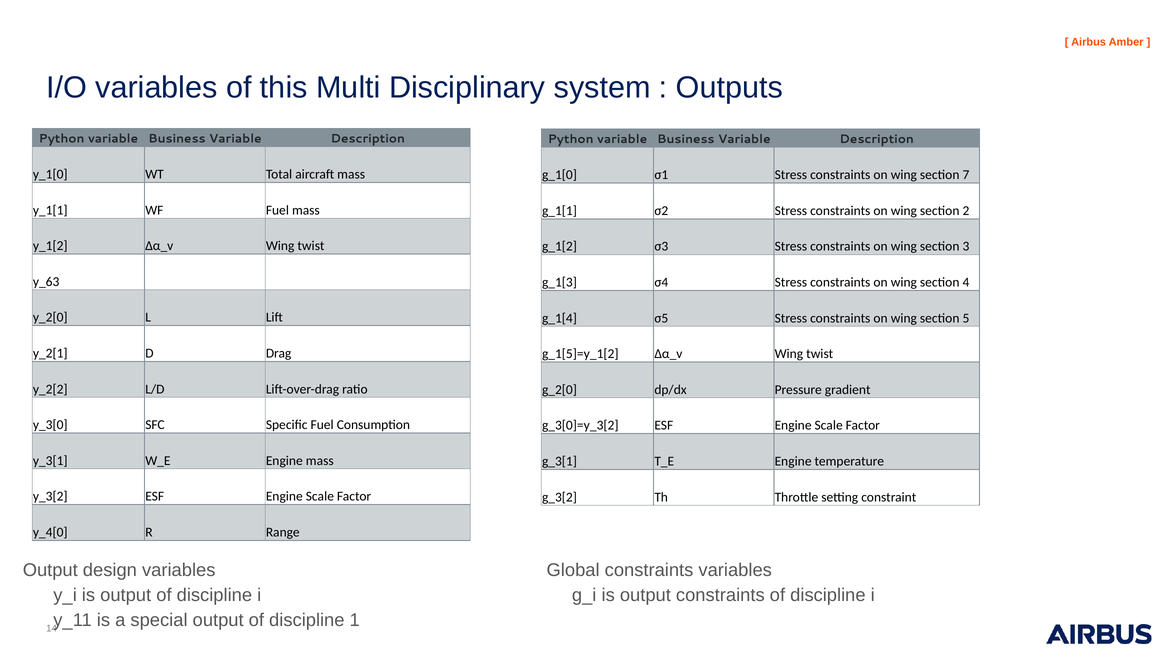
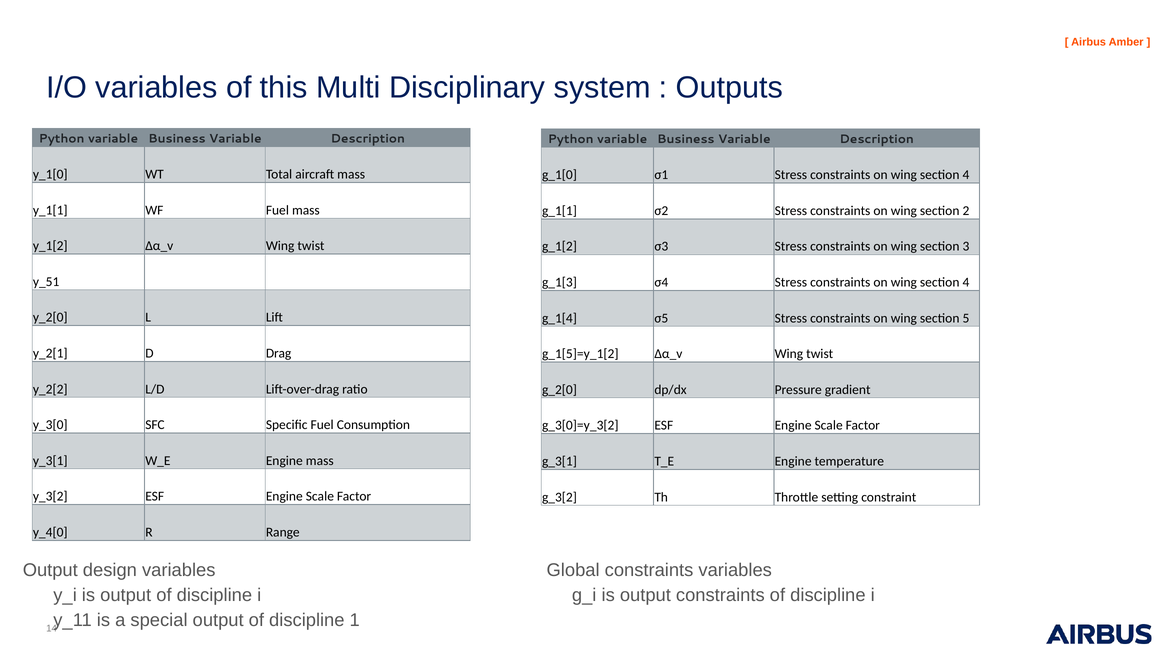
7 at (966, 175): 7 -> 4
y_63: y_63 -> y_51
